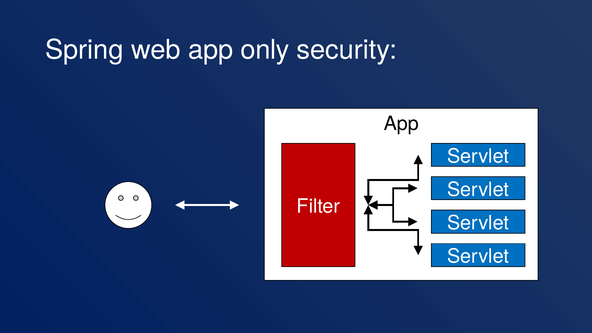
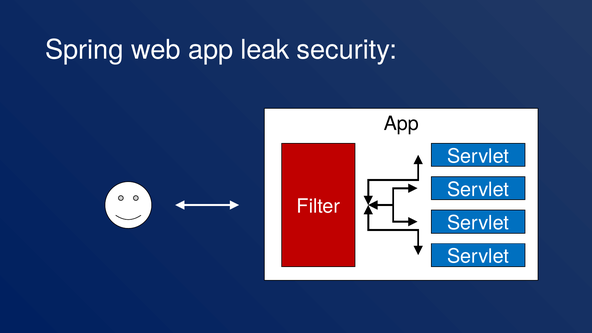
only: only -> leak
